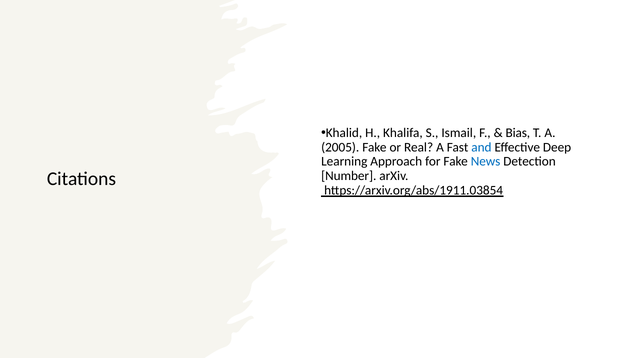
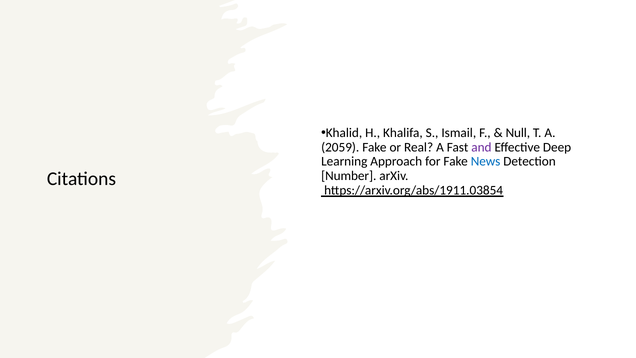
Bias: Bias -> Null
2005: 2005 -> 2059
and colour: blue -> purple
